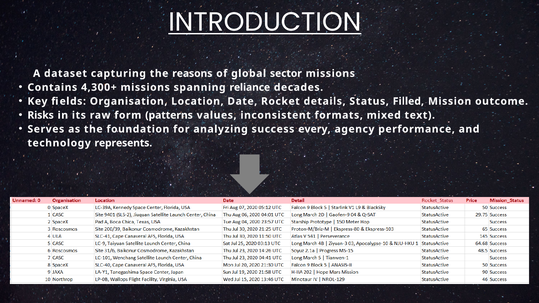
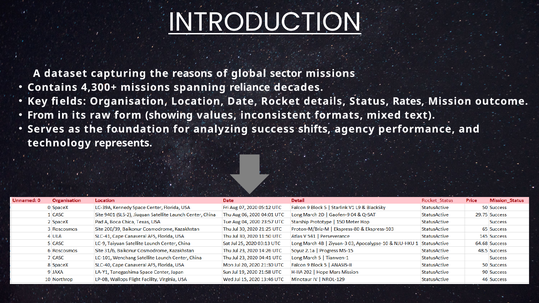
Filled: Filled -> Rates
Risks: Risks -> From
patterns: patterns -> showing
every: every -> shifts
